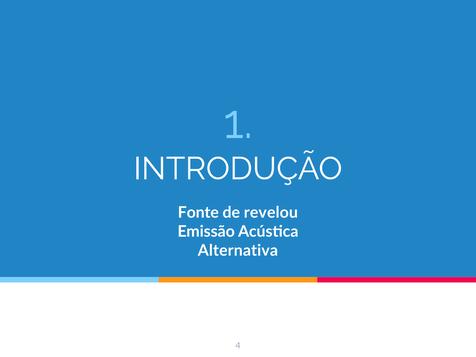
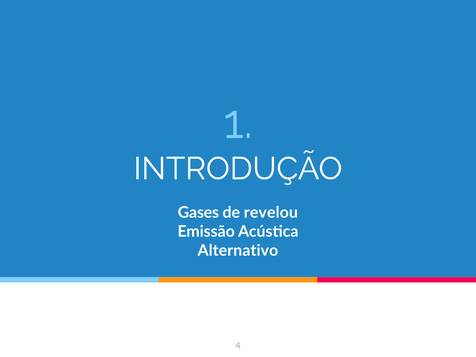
Fonte: Fonte -> Gases
Alternativa: Alternativa -> Alternativo
